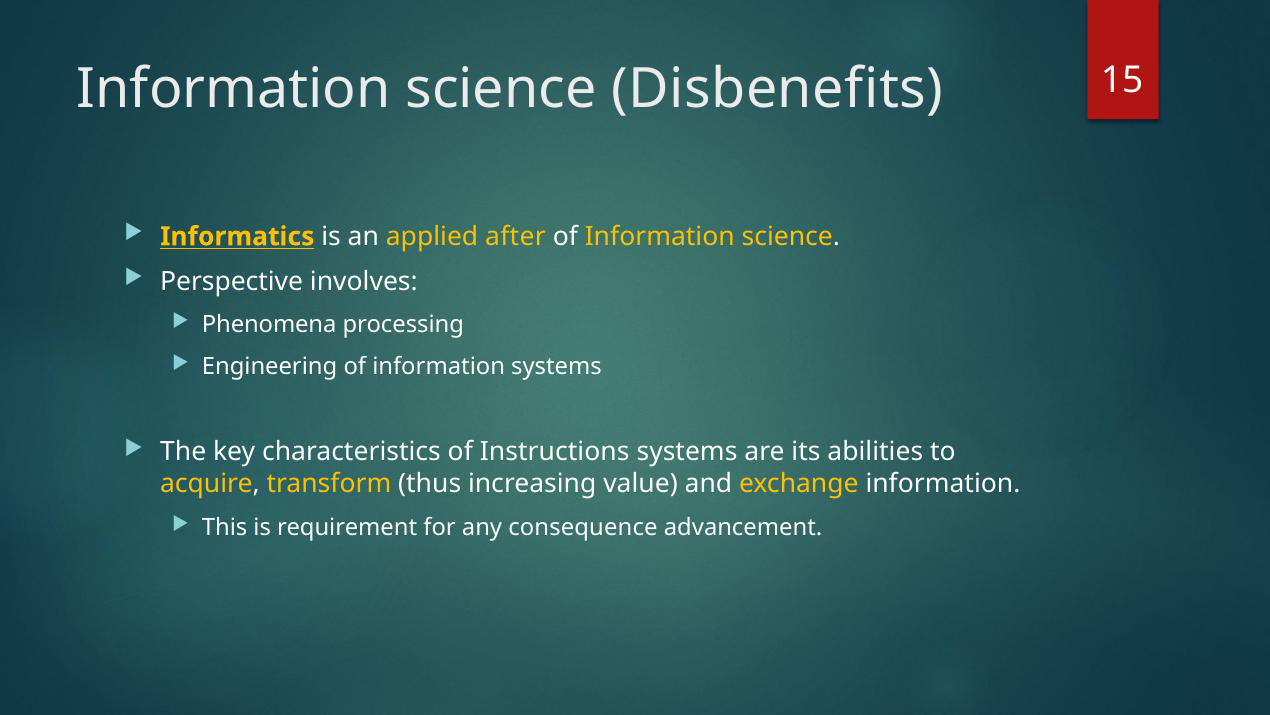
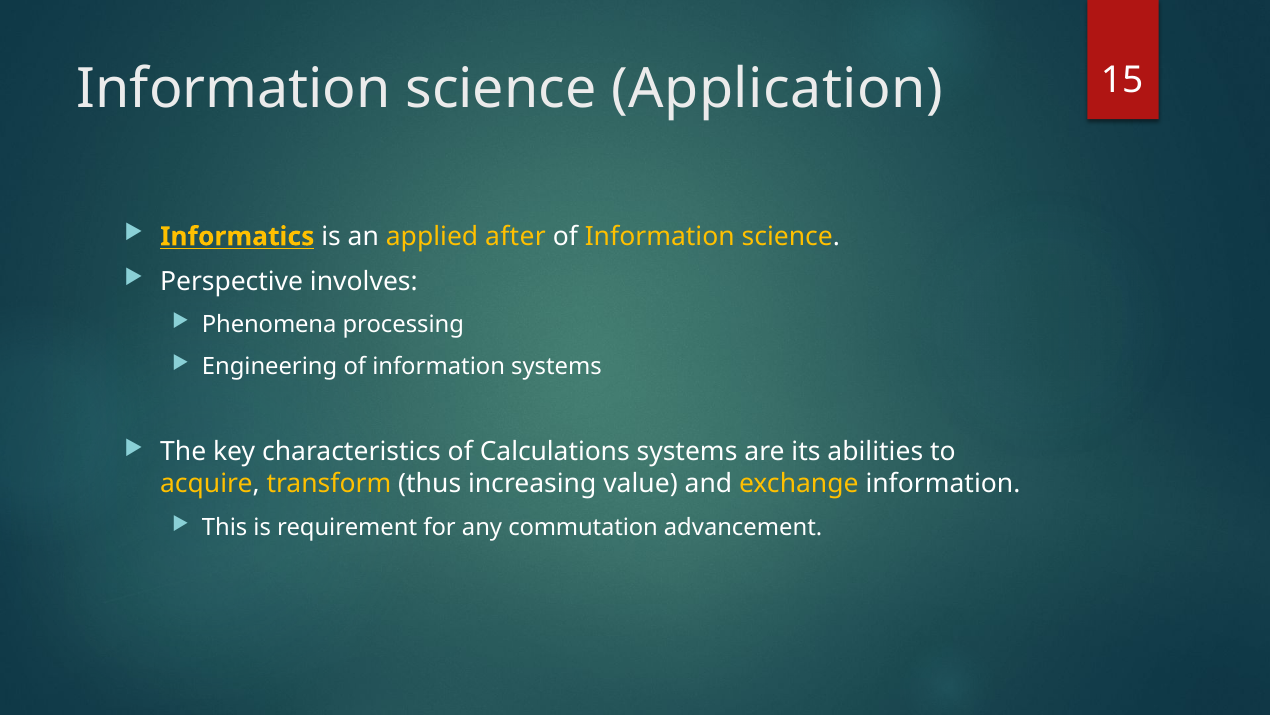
Disbenefits: Disbenefits -> Application
Instructions: Instructions -> Calculations
consequence: consequence -> commutation
